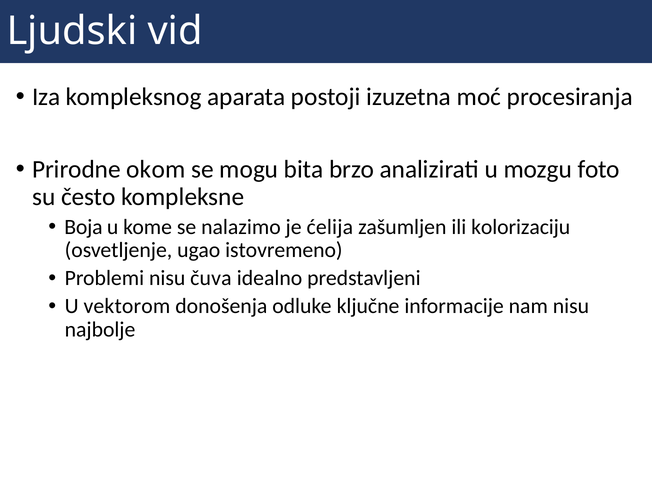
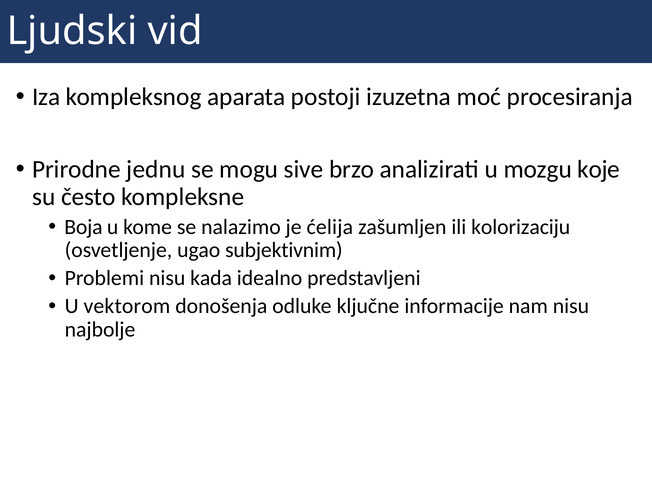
okom: okom -> jednu
bita: bita -> sive
foto: foto -> koje
istovremeno: istovremeno -> subjektivnim
čuva: čuva -> kada
